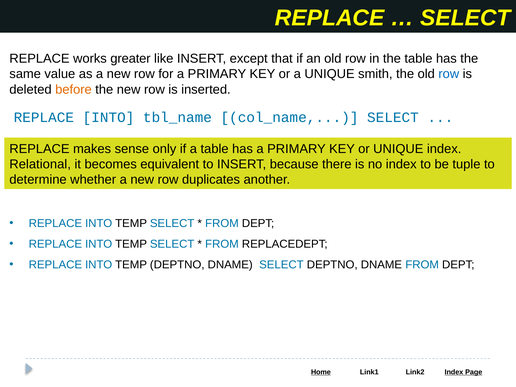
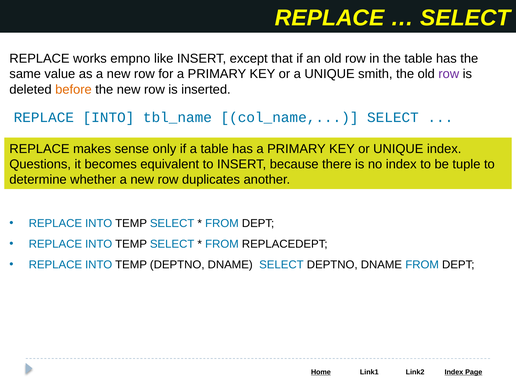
greater: greater -> empno
row at (449, 74) colour: blue -> purple
Relational: Relational -> Questions
